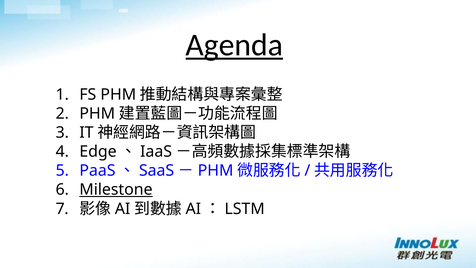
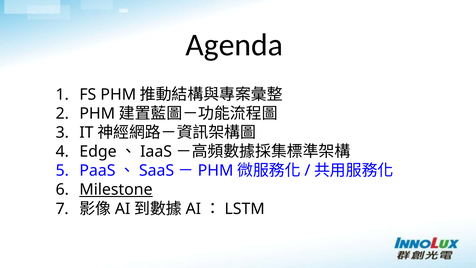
Agenda underline: present -> none
